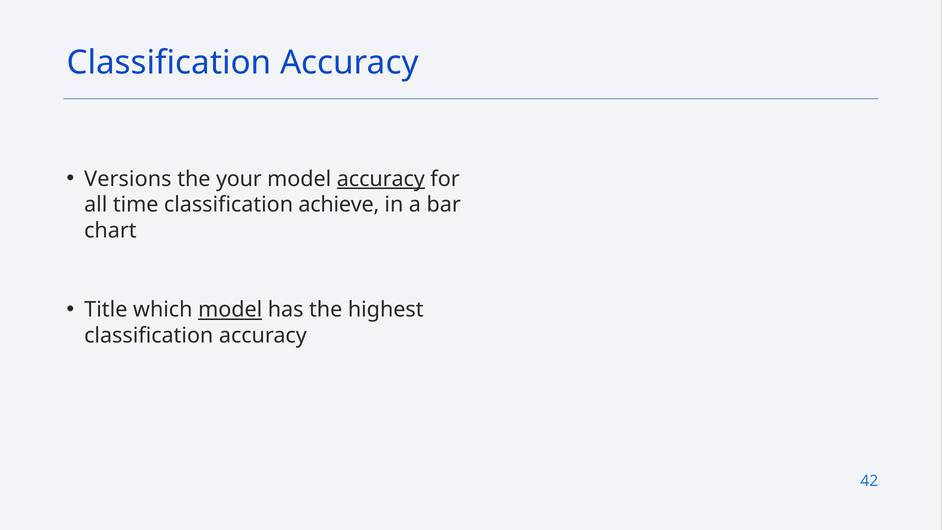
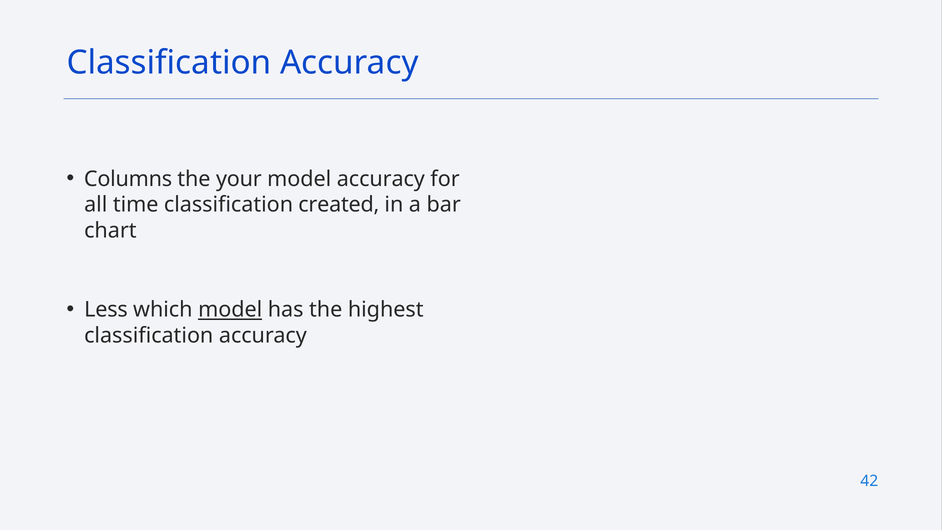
Versions: Versions -> Columns
accuracy at (381, 179) underline: present -> none
achieve: achieve -> created
Title: Title -> Less
